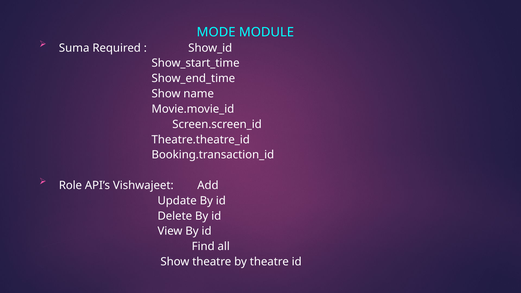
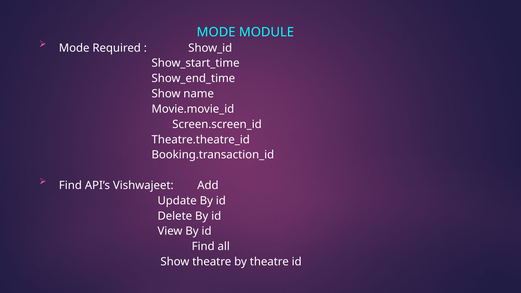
Suma at (74, 48): Suma -> Mode
Role at (70, 185): Role -> Find
